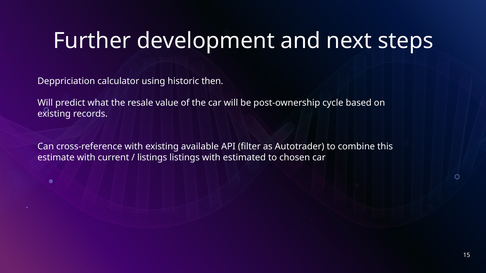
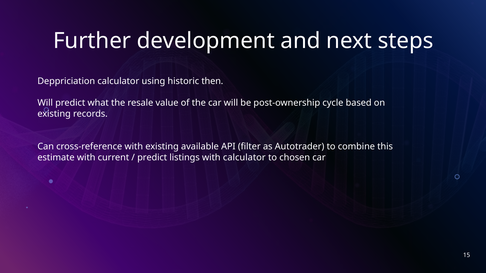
listings at (152, 158): listings -> predict
with estimated: estimated -> calculator
